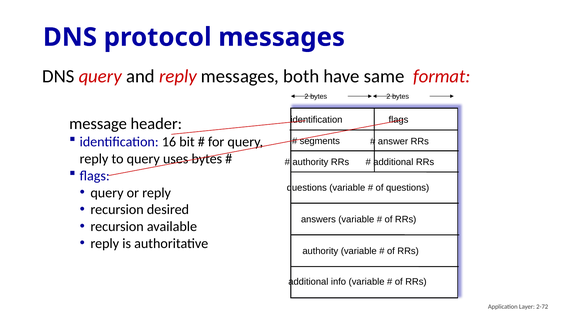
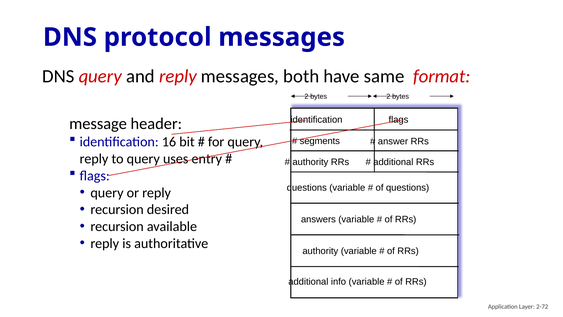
uses bytes: bytes -> entry
